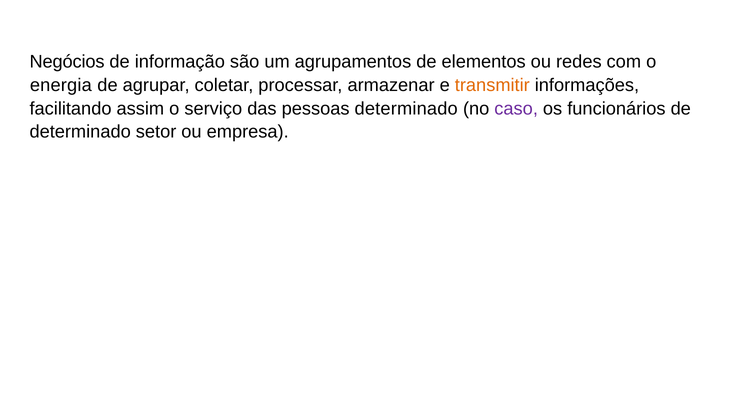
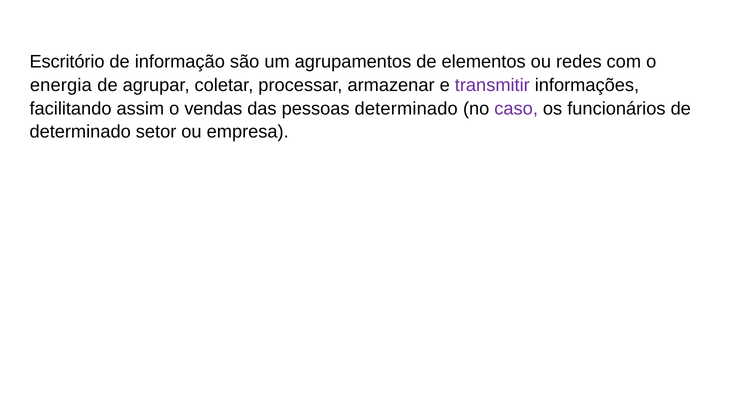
Negócios: Negócios -> Escritório
transmitir colour: orange -> purple
serviço: serviço -> vendas
